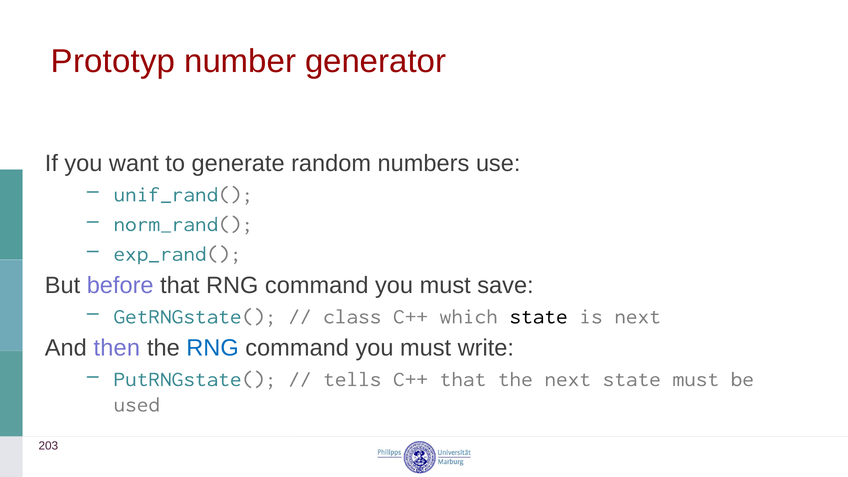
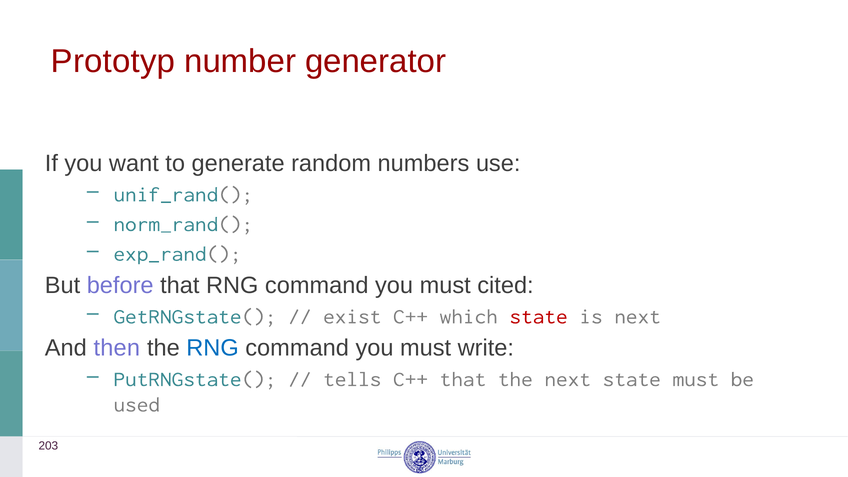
save: save -> cited
class: class -> exist
state at (539, 316) colour: black -> red
